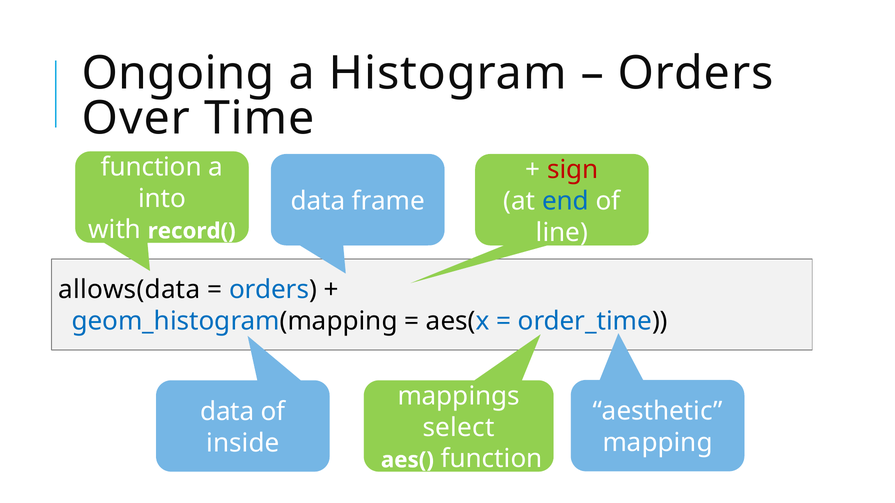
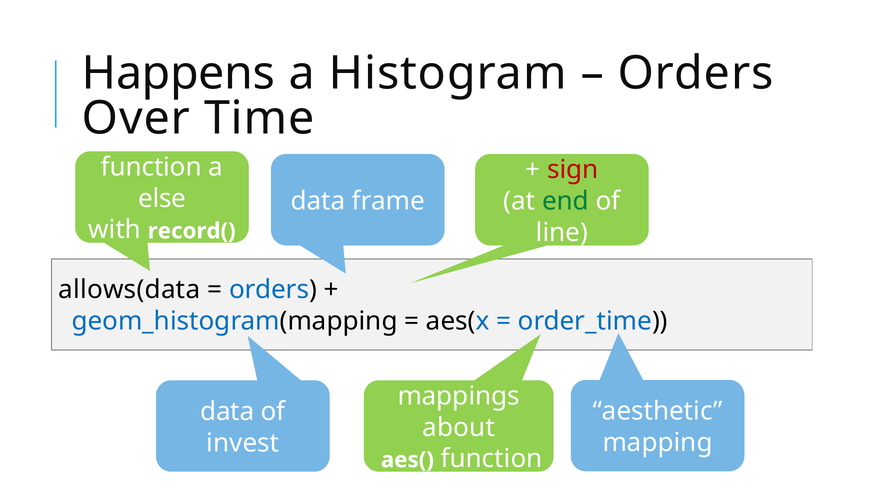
Ongoing: Ongoing -> Happens
into: into -> else
end colour: blue -> green
select: select -> about
inside: inside -> invest
